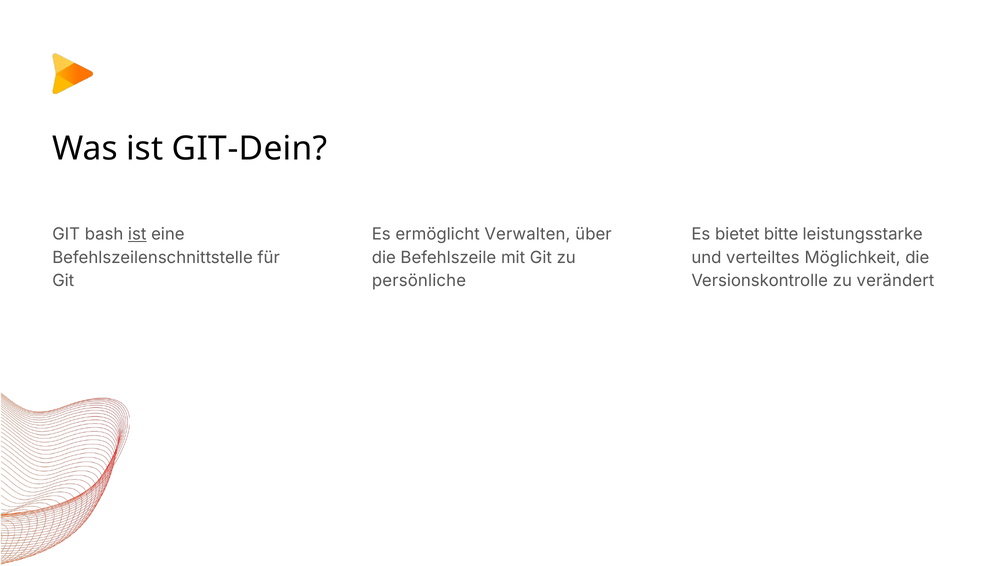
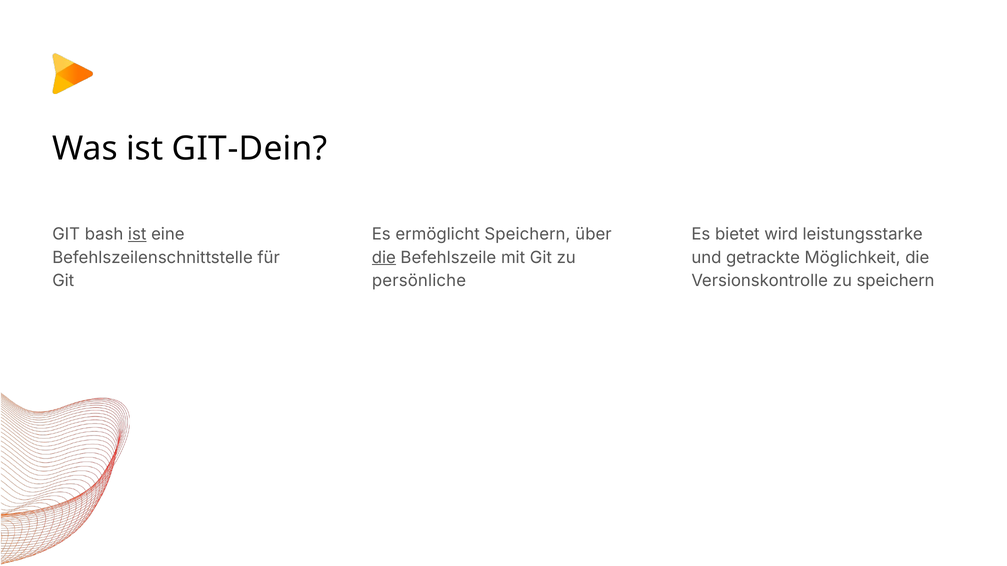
ermöglicht Verwalten: Verwalten -> Speichern
bitte: bitte -> wird
die at (384, 258) underline: none -> present
verteiltes: verteiltes -> getrackte
zu verändert: verändert -> speichern
